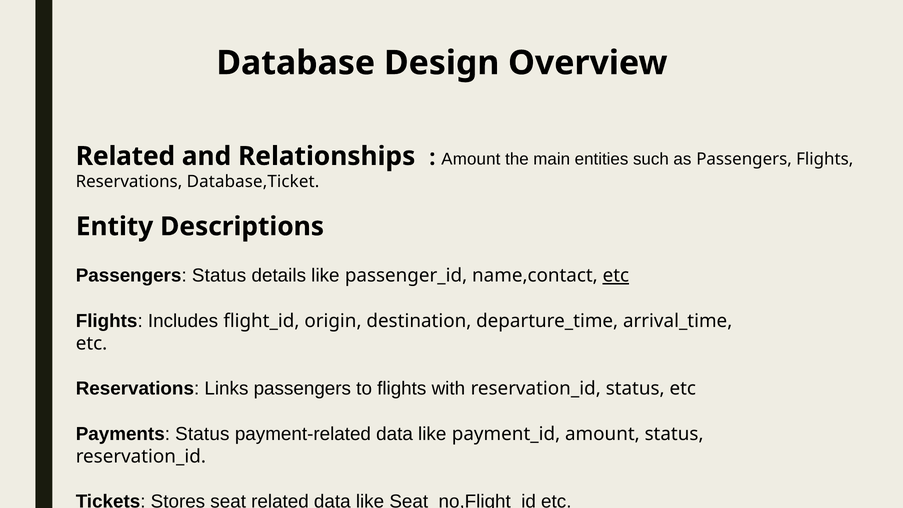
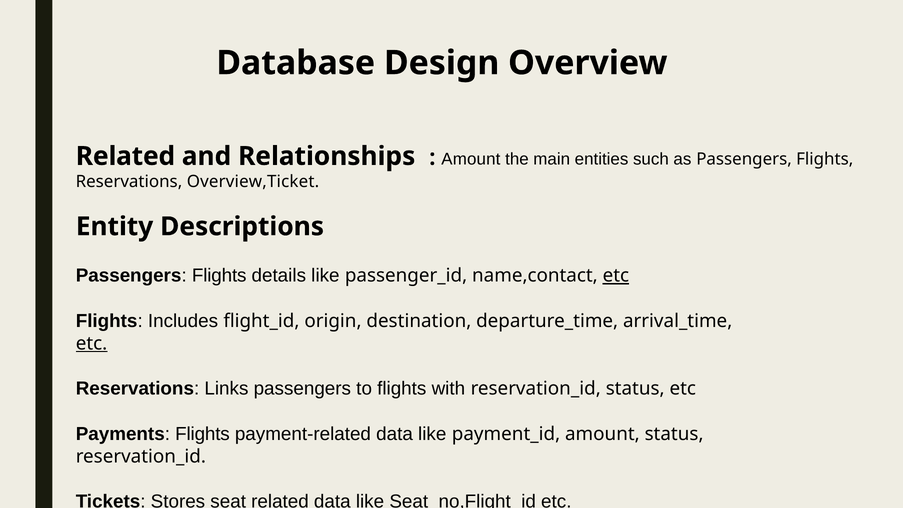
Database,Ticket: Database,Ticket -> Overview,Ticket
Status at (219, 276): Status -> Flights
etc at (92, 343) underline: none -> present
Payments Status: Status -> Flights
